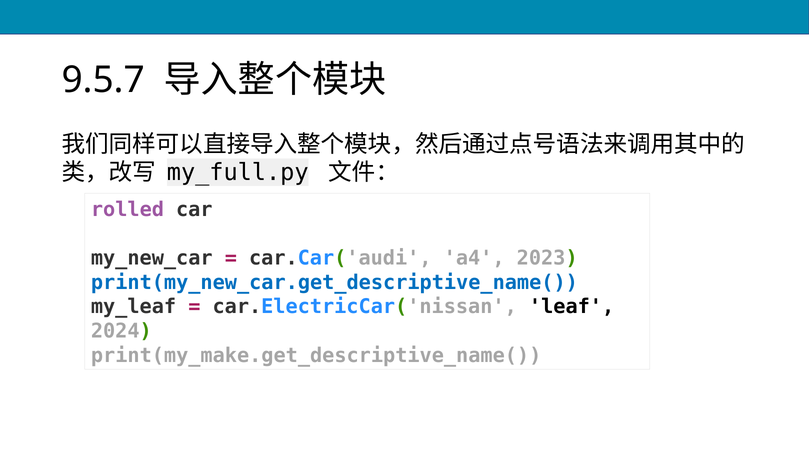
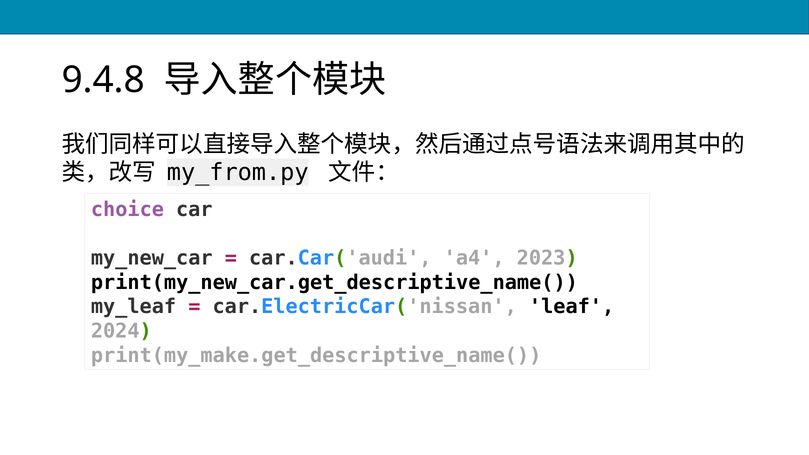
9.5.7: 9.5.7 -> 9.4.8
my_full.py: my_full.py -> my_from.py
rolled: rolled -> choice
print(my_new_car.get_descriptive_name( colour: blue -> black
